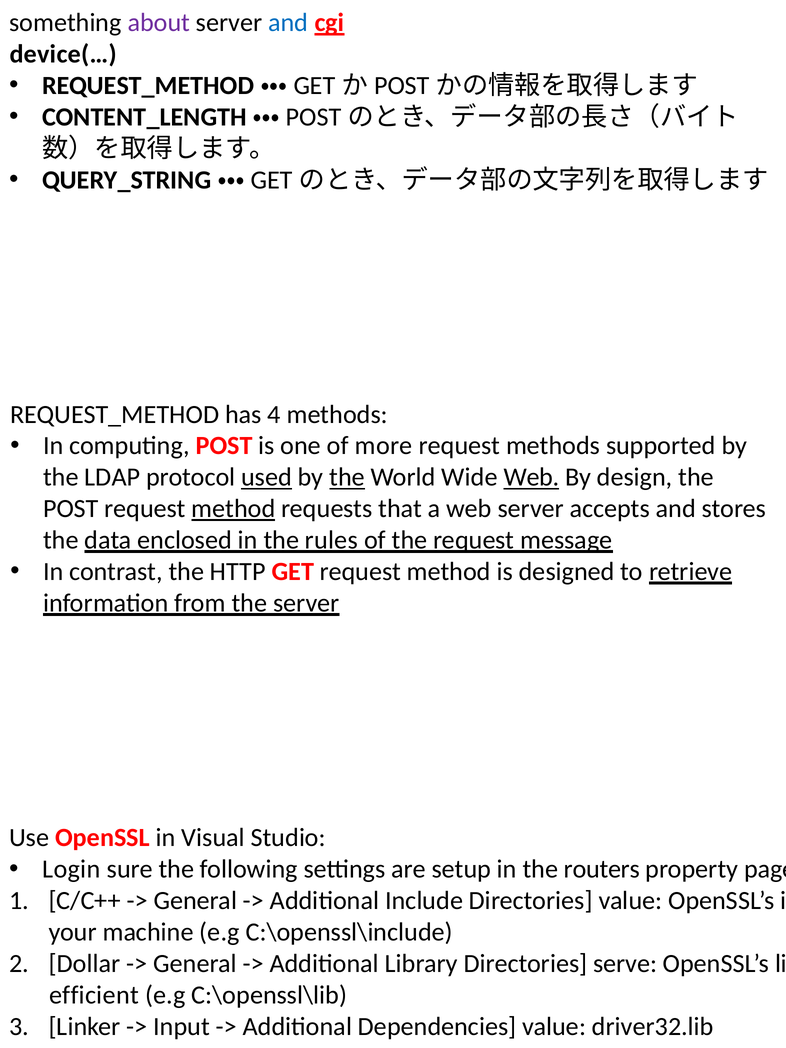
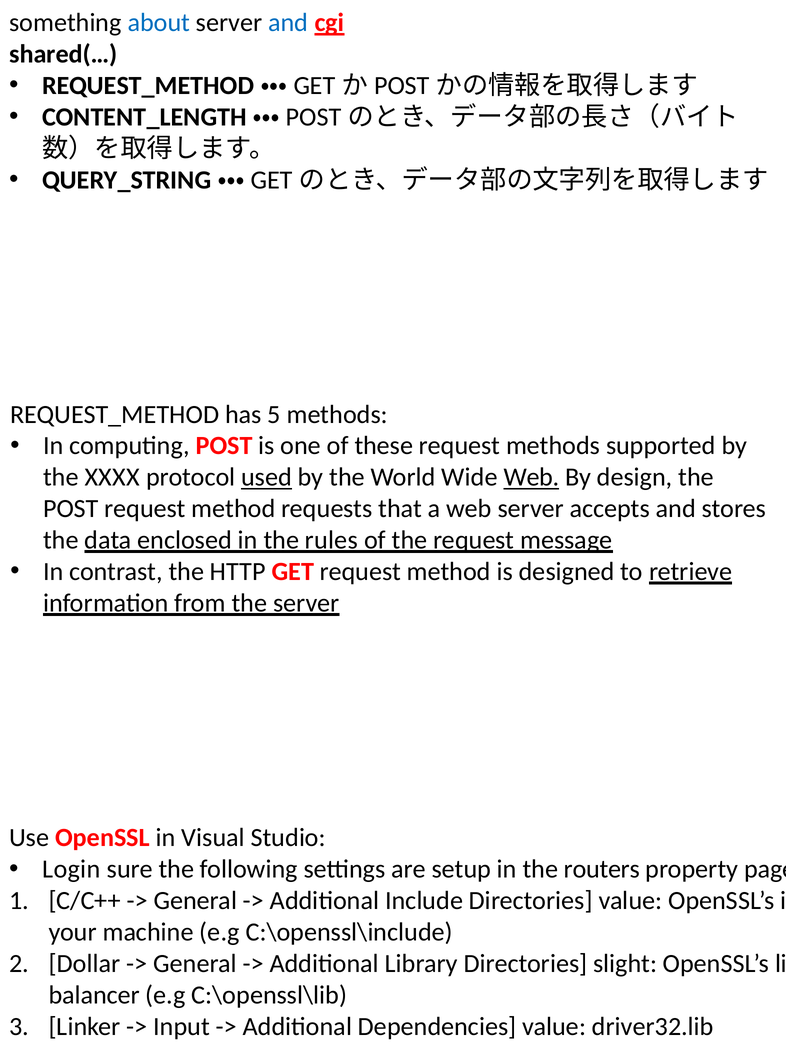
about colour: purple -> blue
device(…: device(… -> shared(…
4: 4 -> 5
more: more -> these
LDAP: LDAP -> XXXX
the at (347, 477) underline: present -> none
method at (233, 509) underline: present -> none
serve: serve -> slight
efficient: efficient -> balancer
